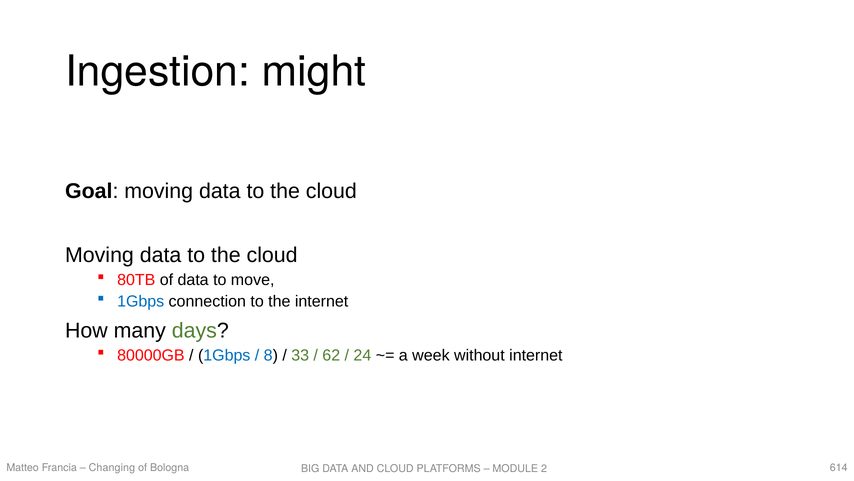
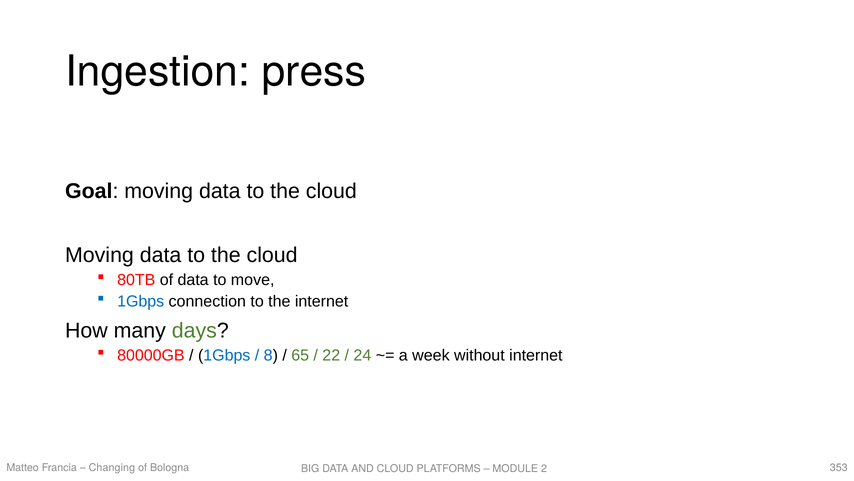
might: might -> press
33: 33 -> 65
62: 62 -> 22
614: 614 -> 353
